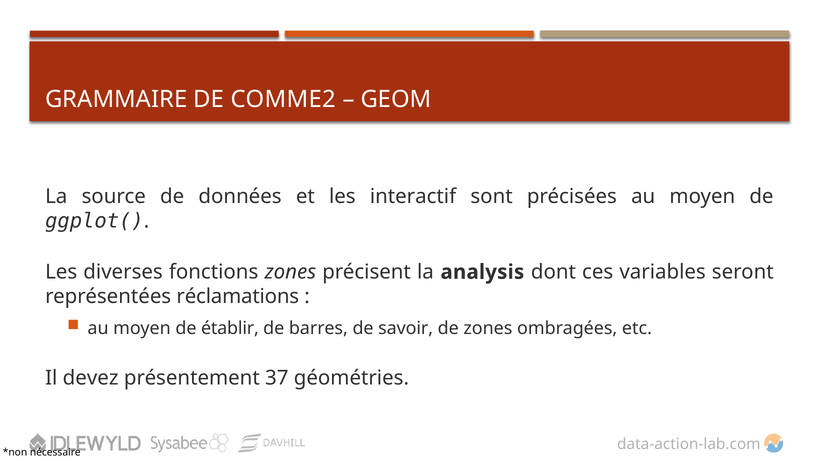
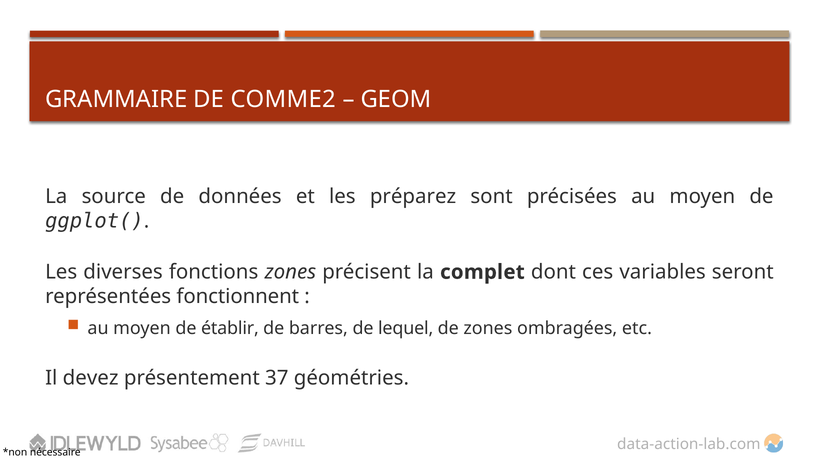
interactif: interactif -> préparez
analysis: analysis -> complet
réclamations: réclamations -> fonctionnent
savoir: savoir -> lequel
